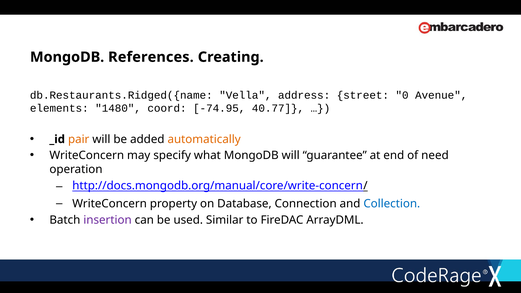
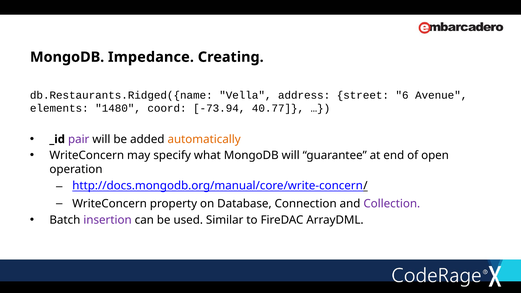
References: References -> Impedance
0: 0 -> 6
-74.95: -74.95 -> -73.94
pair colour: orange -> purple
need: need -> open
Collection colour: blue -> purple
